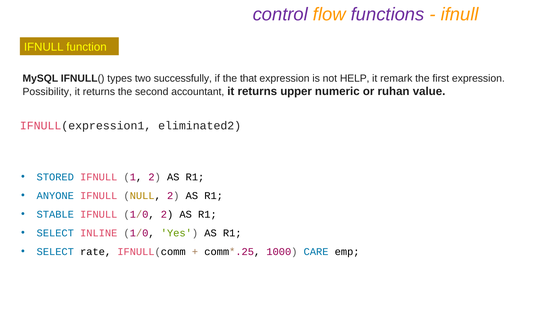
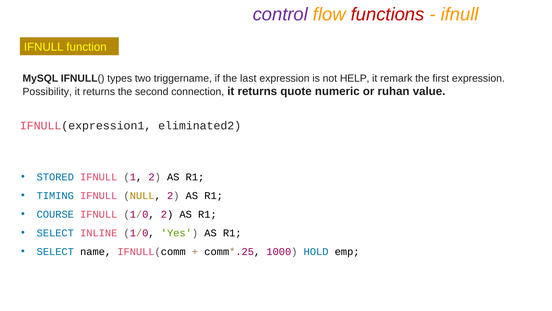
functions colour: purple -> red
successfully: successfully -> triggername
that: that -> last
accountant: accountant -> connection
upper: upper -> quote
ANYONE: ANYONE -> TIMING
STABLE: STABLE -> COURSE
rate: rate -> name
CARE: CARE -> HOLD
